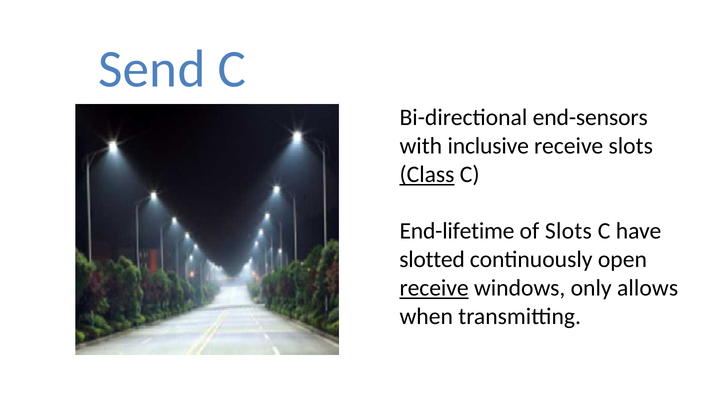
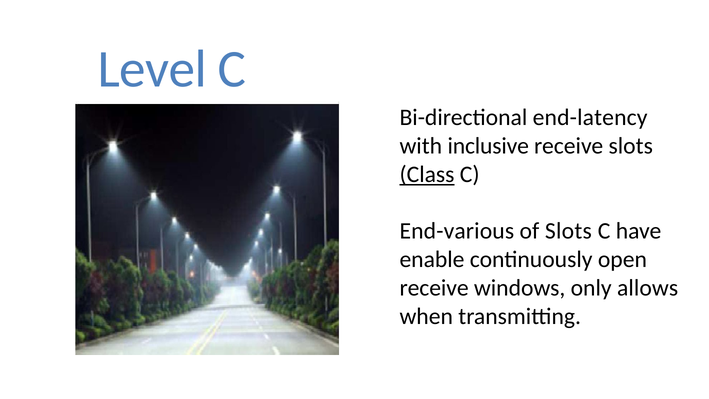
Send: Send -> Level
end-sensors: end-sensors -> end-latency
End-lifetime: End-lifetime -> End-various
slotted: slotted -> enable
receive at (434, 288) underline: present -> none
